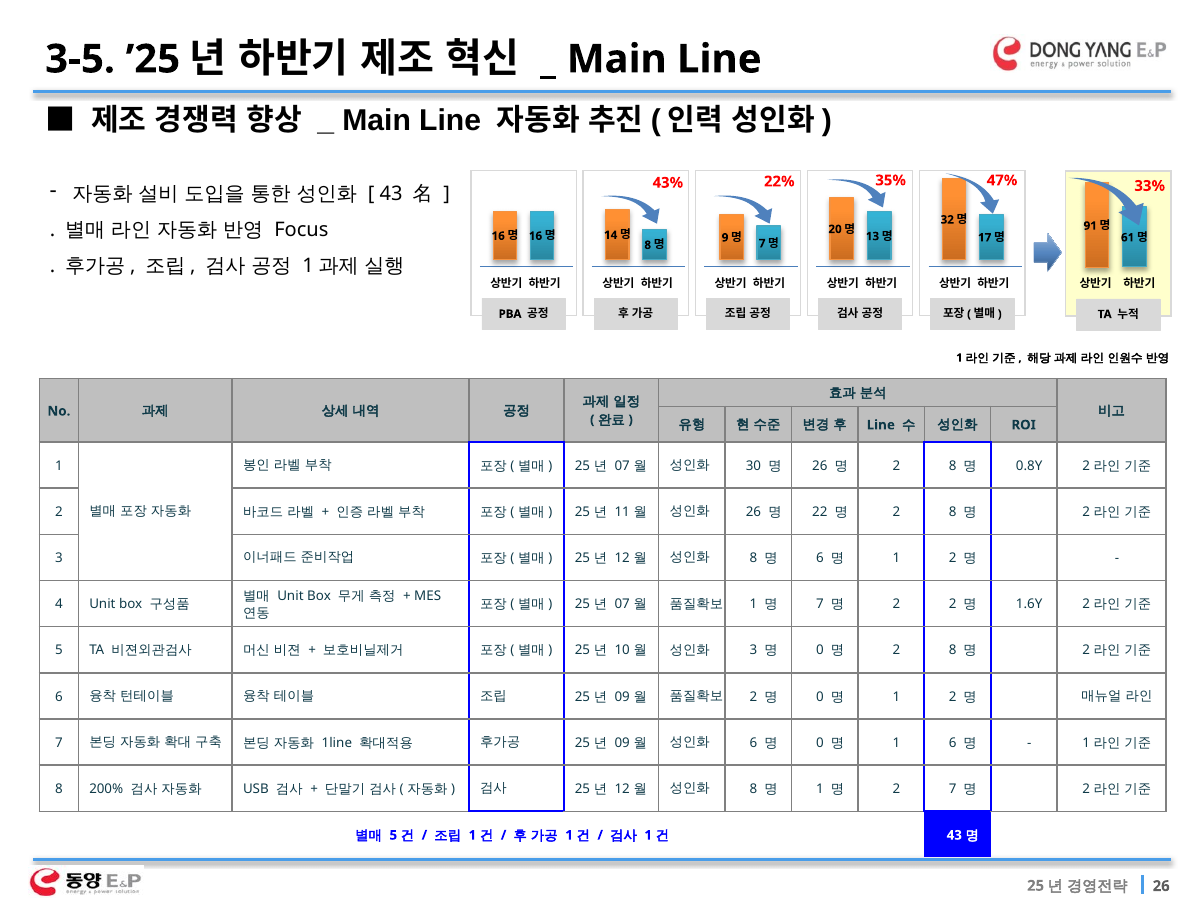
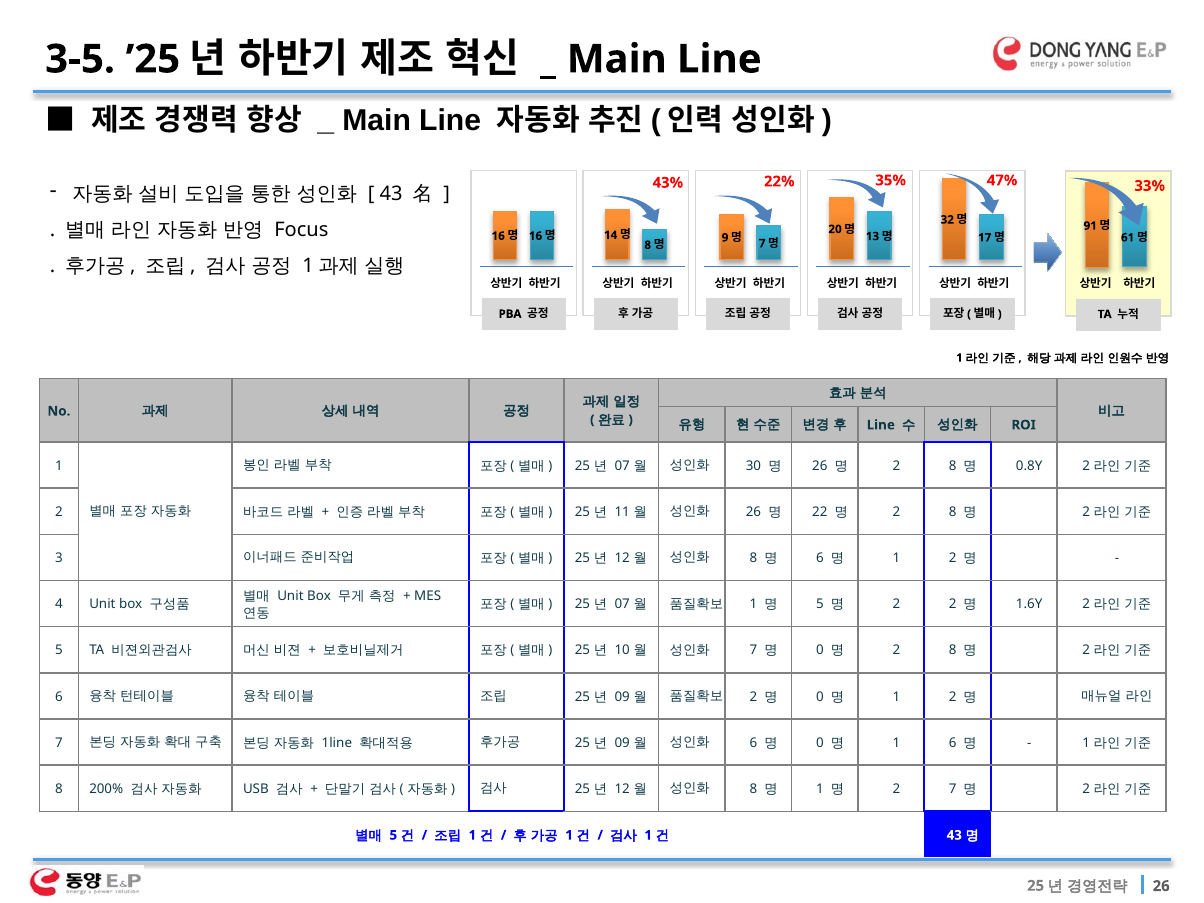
7 at (820, 604): 7 -> 5
3 at (754, 651): 3 -> 7
